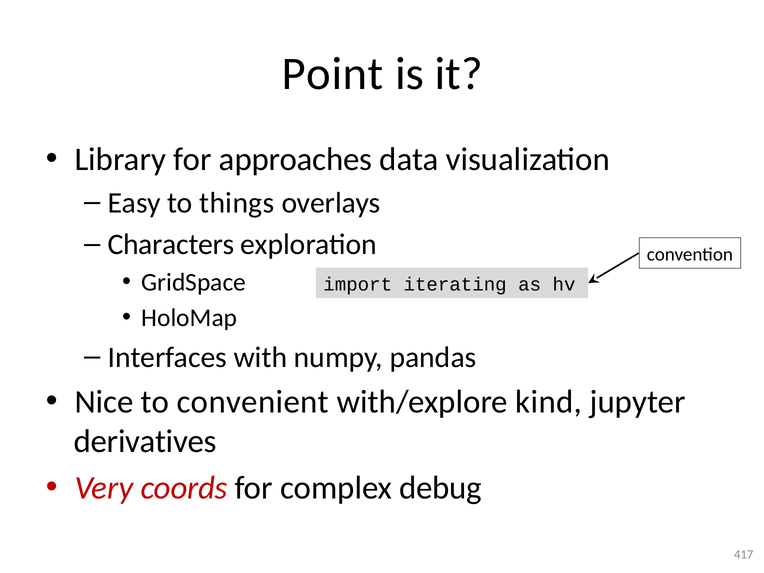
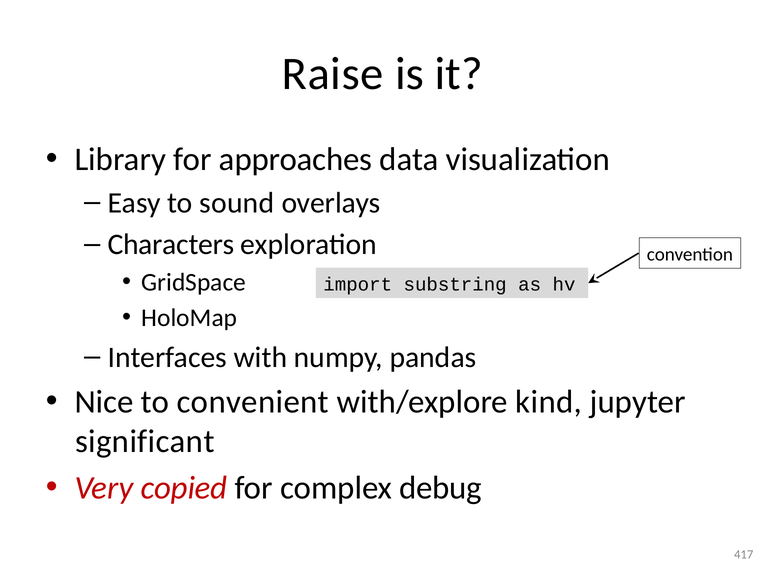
Point: Point -> Raise
things: things -> sound
iterating: iterating -> substring
derivatives: derivatives -> significant
coords: coords -> copied
